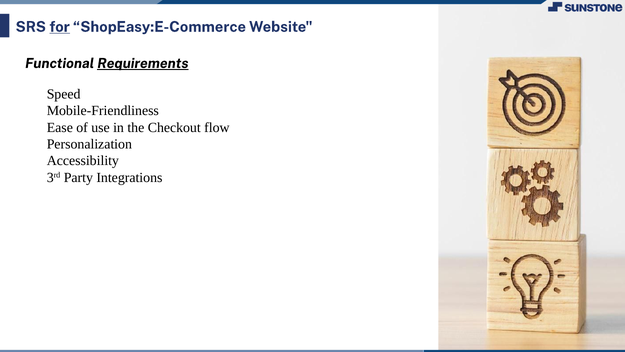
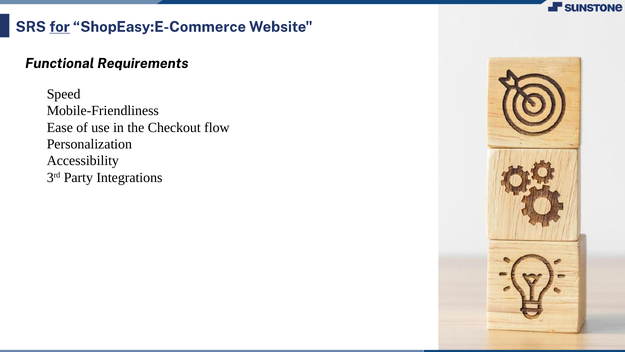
Requirements underline: present -> none
